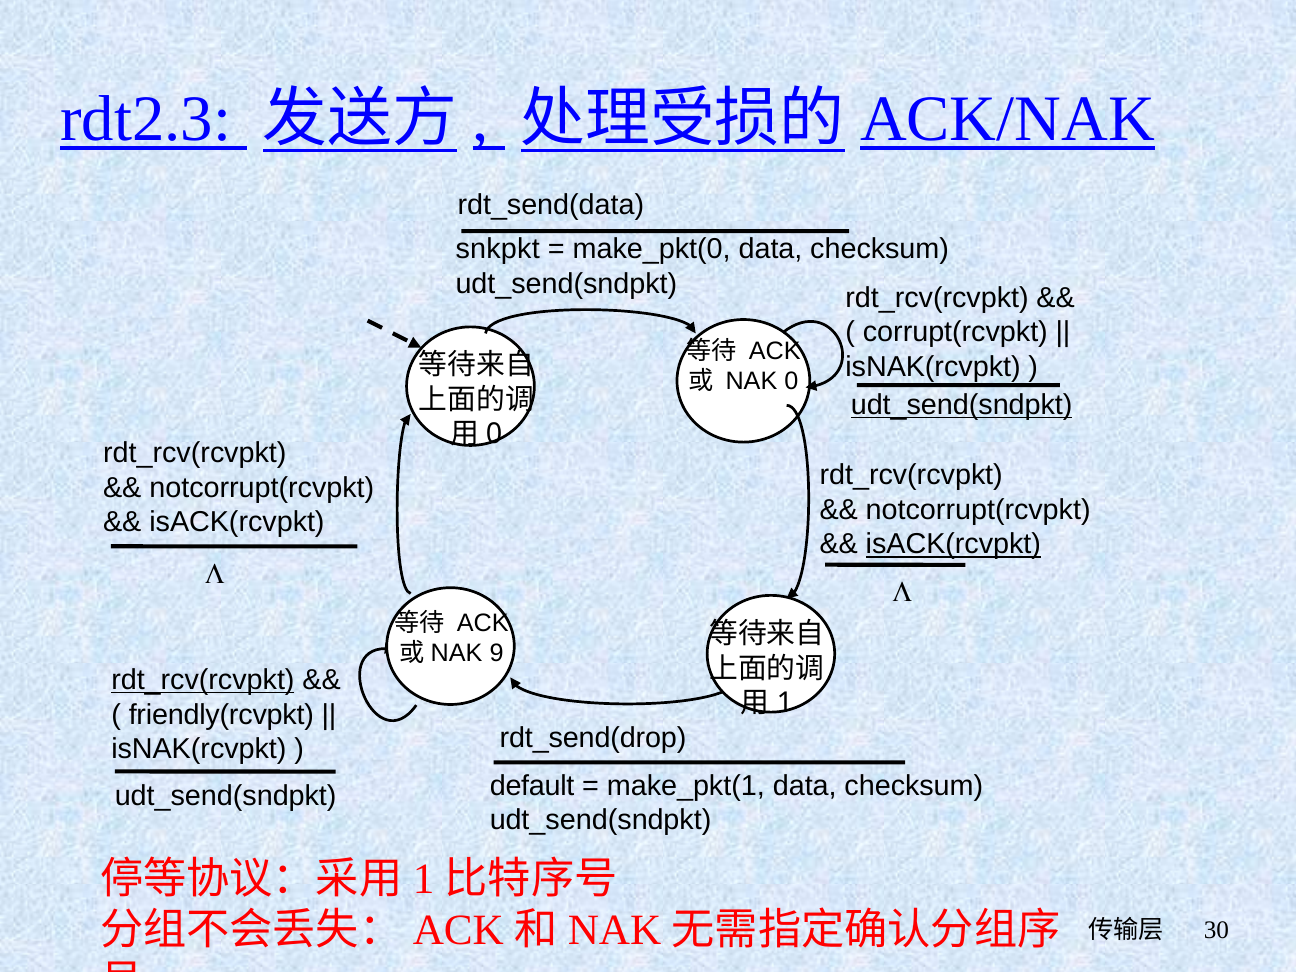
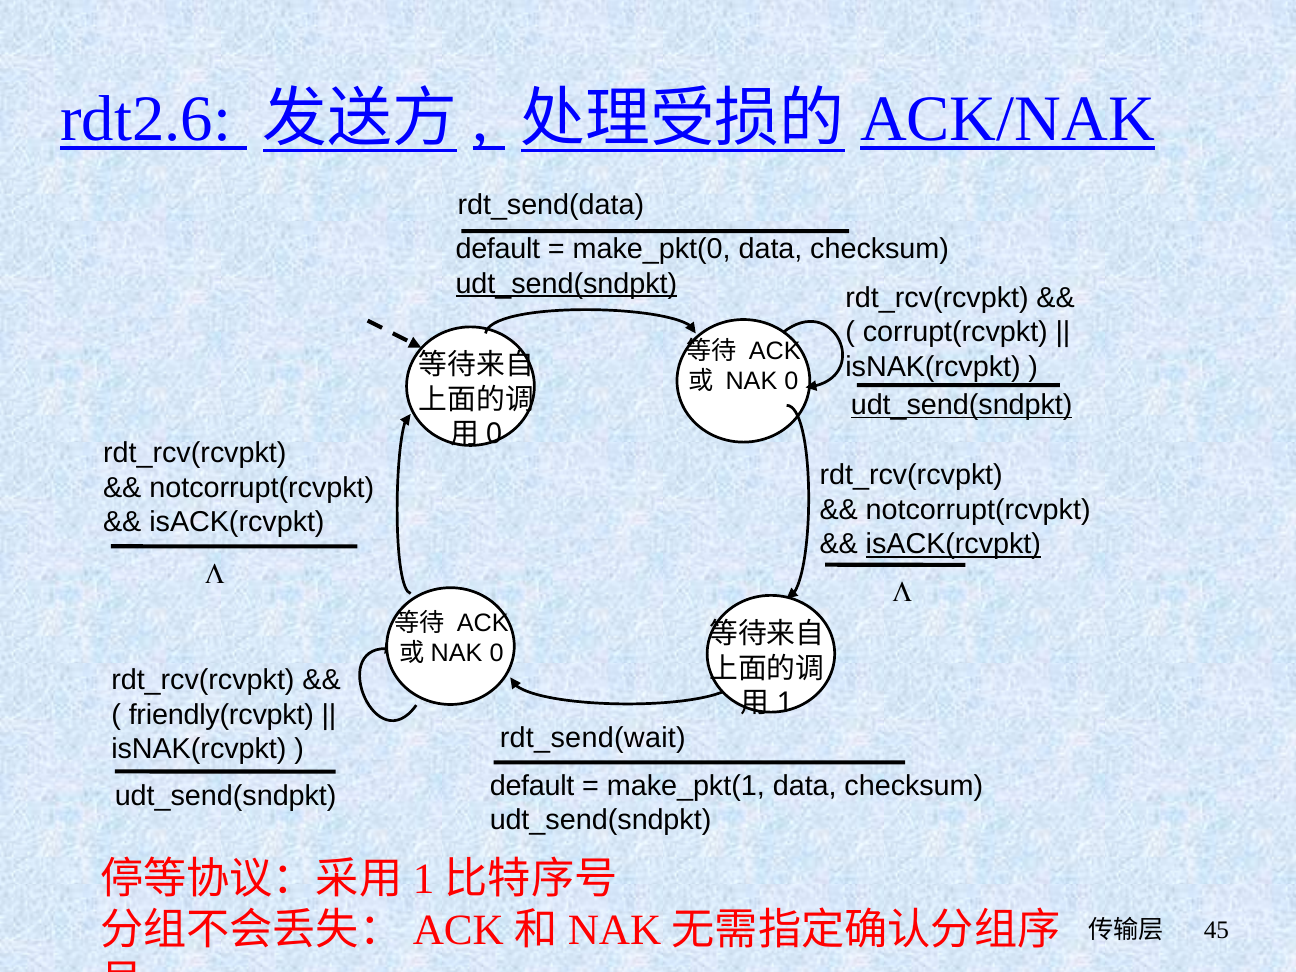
rdt2.3: rdt2.3 -> rdt2.6
snkpkt at (498, 249): snkpkt -> default
udt_send(sndpkt at (566, 284) underline: none -> present
9 at (497, 653): 9 -> 0
rdt_rcv(rcvpkt at (203, 680) underline: present -> none
rdt_send(drop: rdt_send(drop -> rdt_send(wait
30: 30 -> 45
